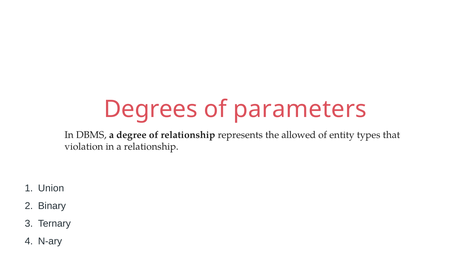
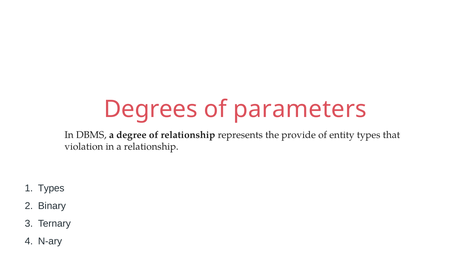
allowed: allowed -> provide
Union at (51, 188): Union -> Types
